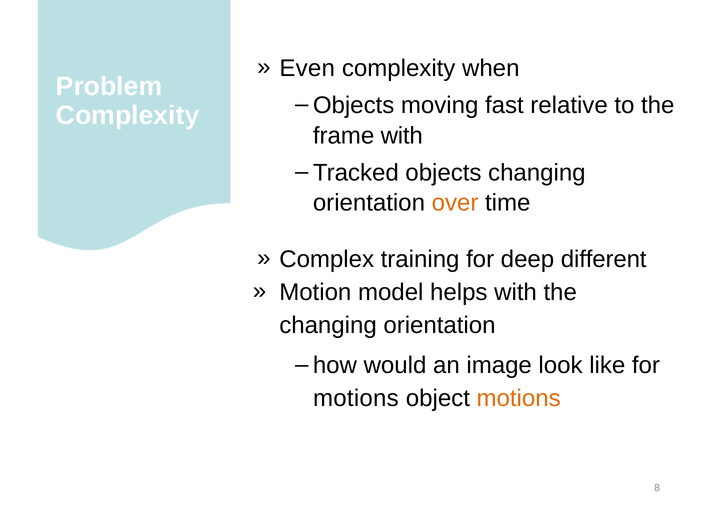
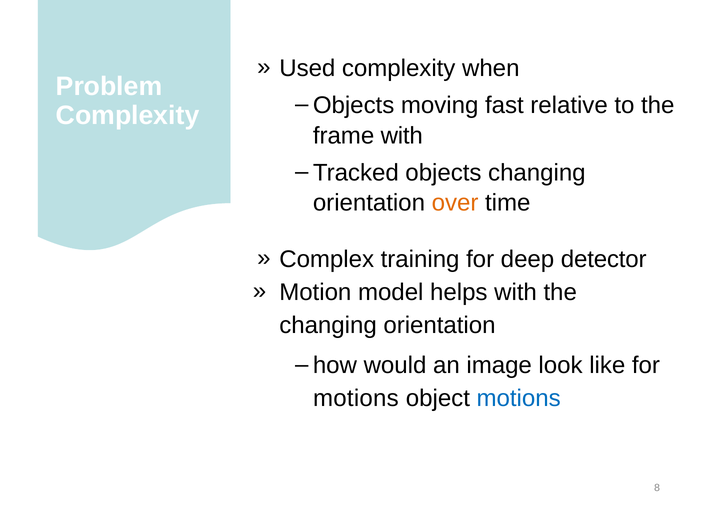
Even: Even -> Used
different: different -> detector
motions at (519, 399) colour: orange -> blue
